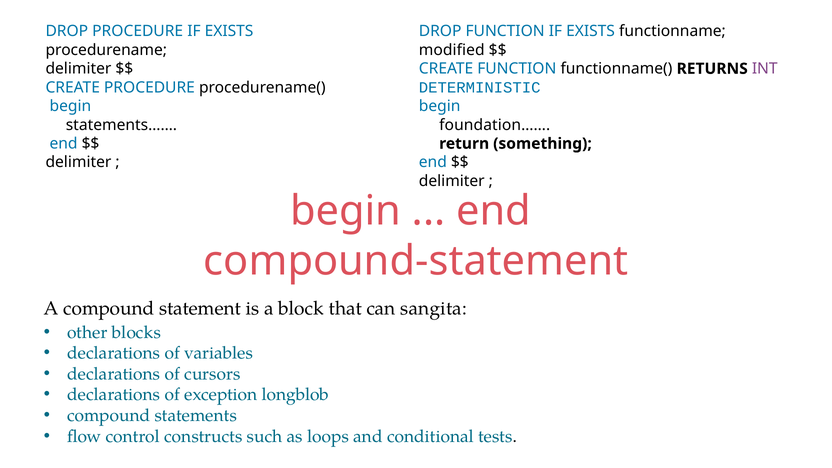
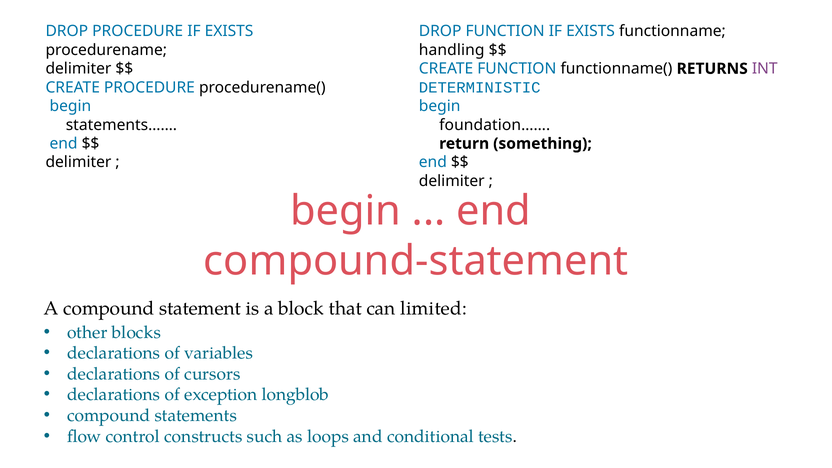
modified: modified -> handling
sangita: sangita -> limited
